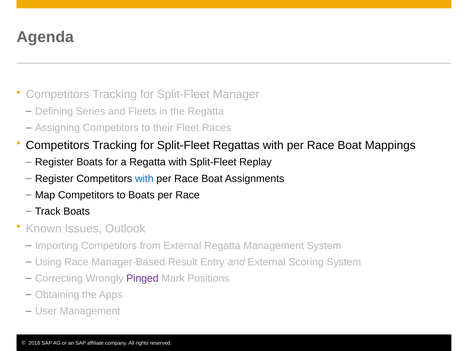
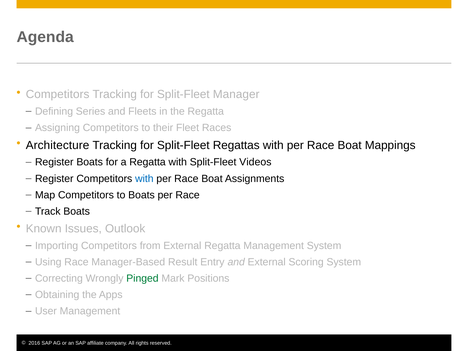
Competitors at (58, 145): Competitors -> Architecture
Replay: Replay -> Videos
Pinged colour: purple -> green
